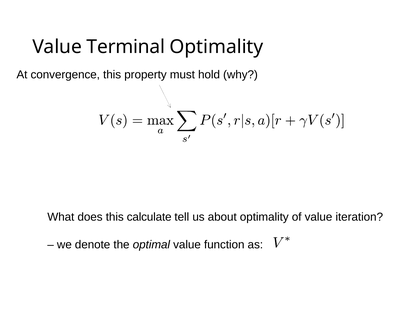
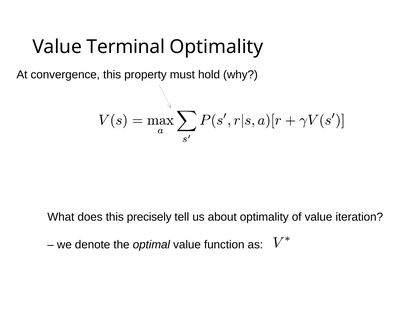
calculate: calculate -> precisely
